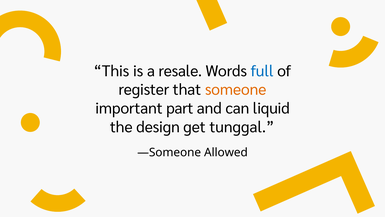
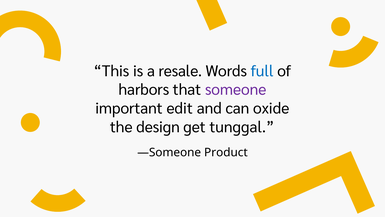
register: register -> harbors
someone colour: orange -> purple
part: part -> edit
liquid: liquid -> oxide
Allowed: Allowed -> Product
